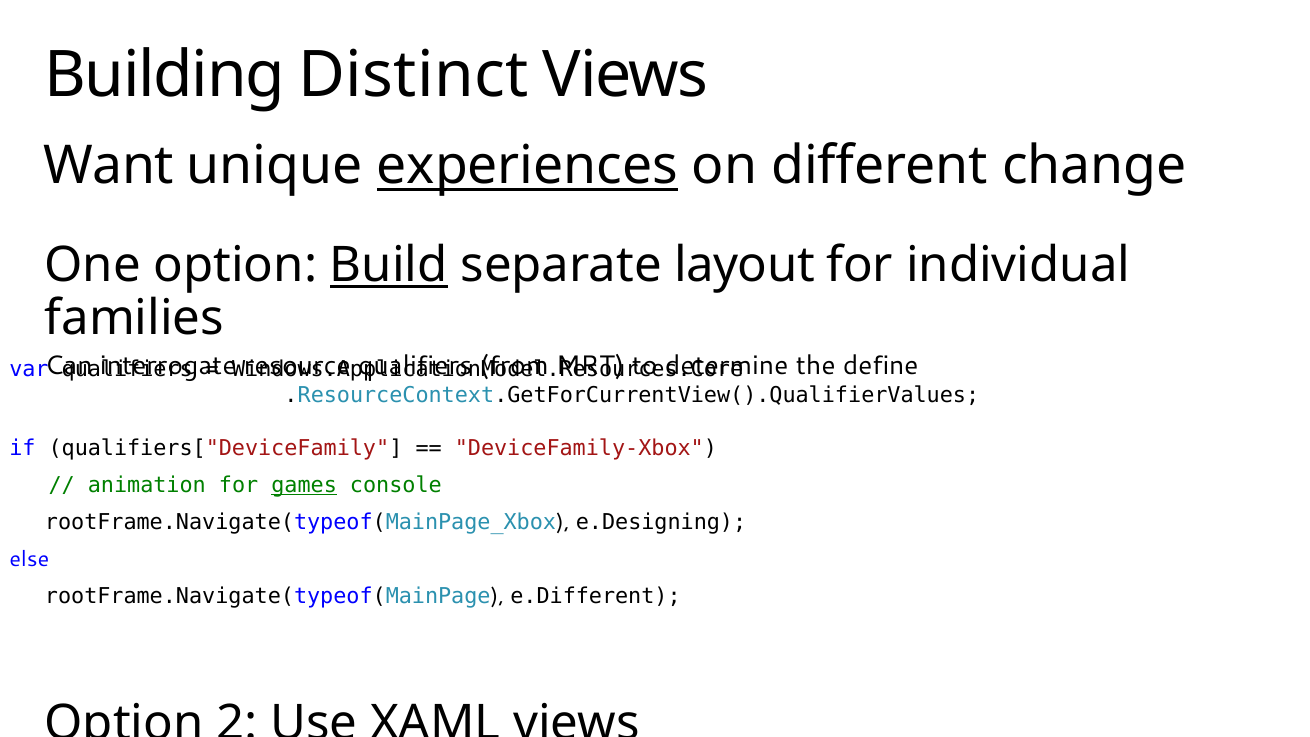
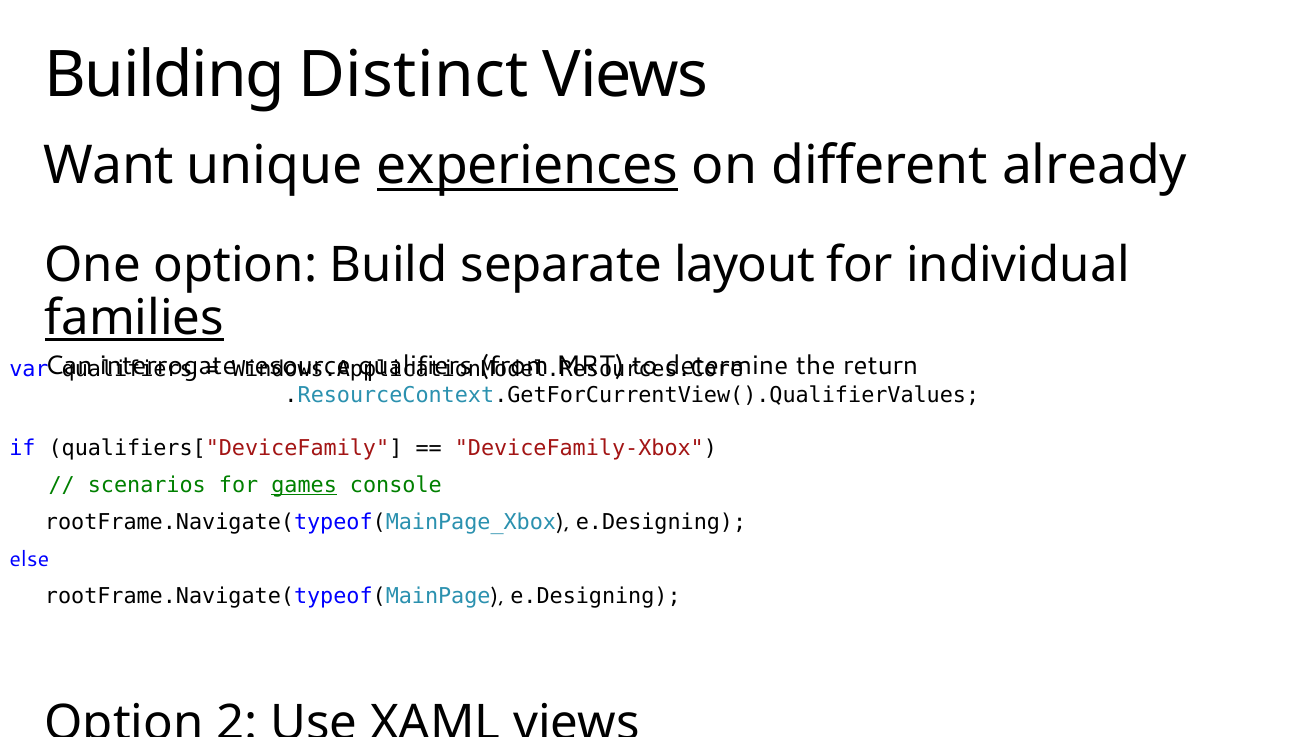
change: change -> already
Build underline: present -> none
families underline: none -> present
define: define -> return
animation: animation -> scenarios
rootFrame.Navigate(typeof(MainPage e.Different: e.Different -> e.Designing
